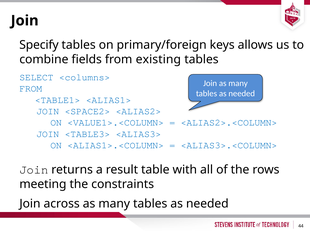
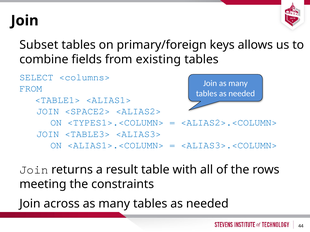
Specify: Specify -> Subset
<VALUE1>.<COLUMN>: <VALUE1>.<COLUMN> -> <TYPES1>.<COLUMN>
